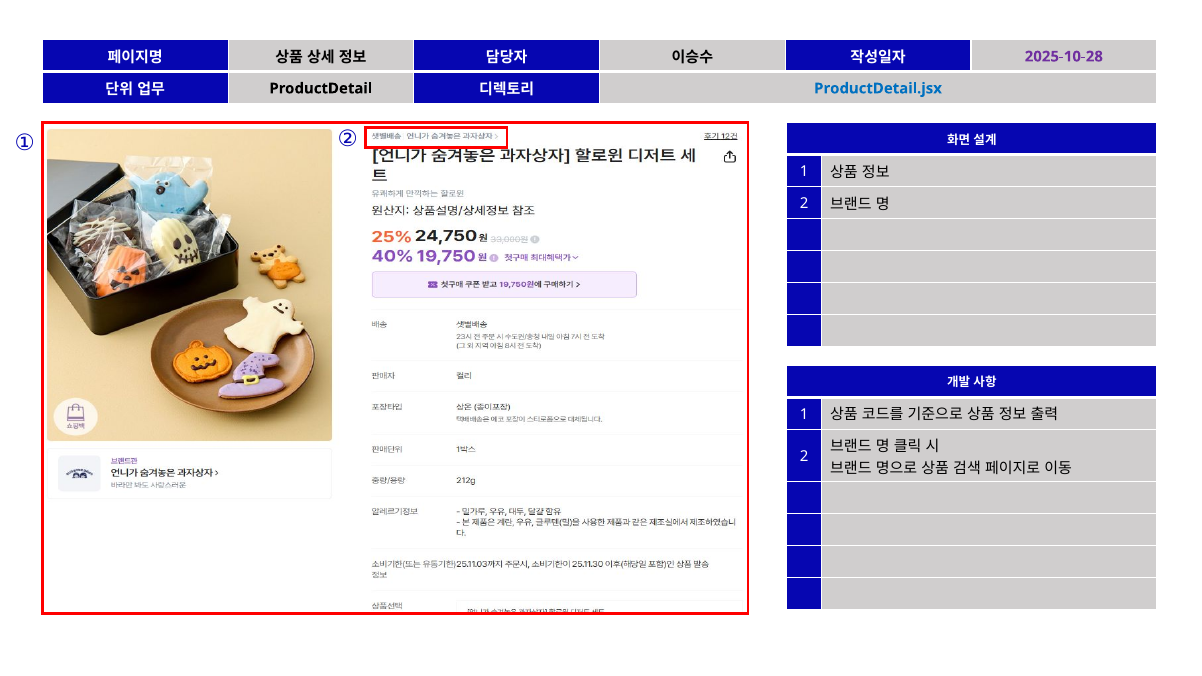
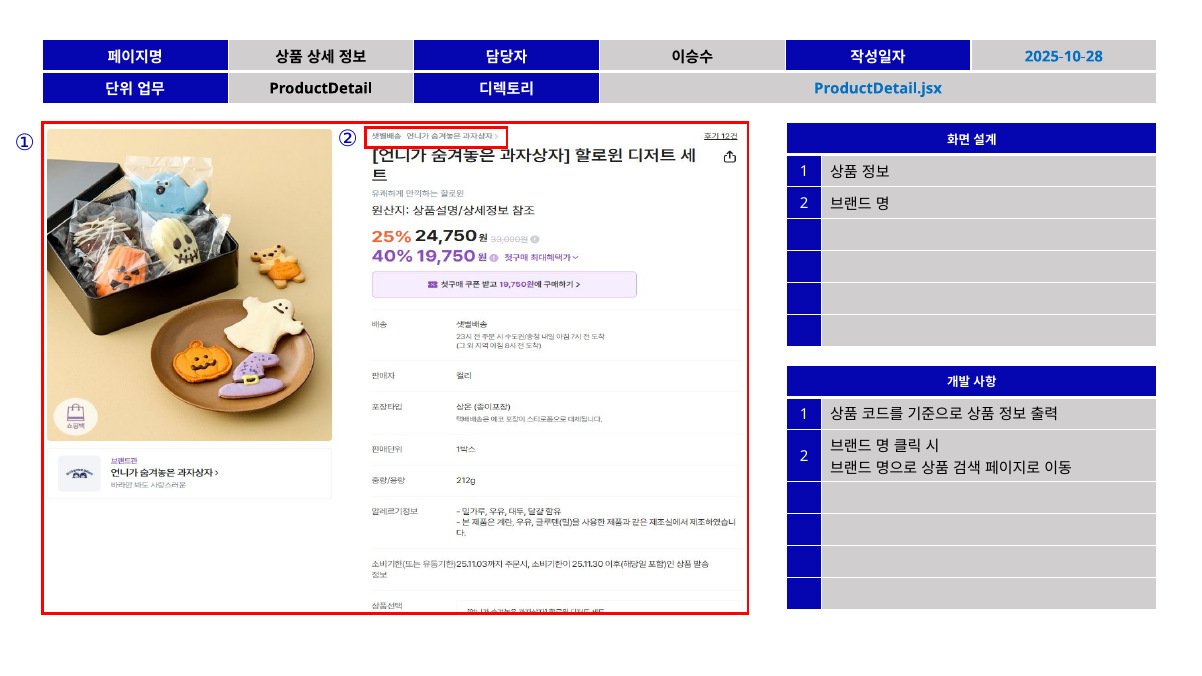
2025-10-28 colour: purple -> blue
